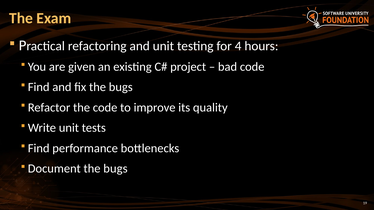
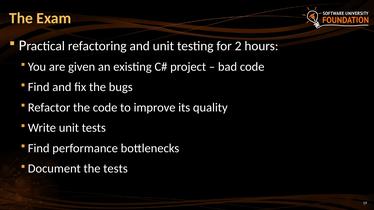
4: 4 -> 2
Document the bugs: bugs -> tests
